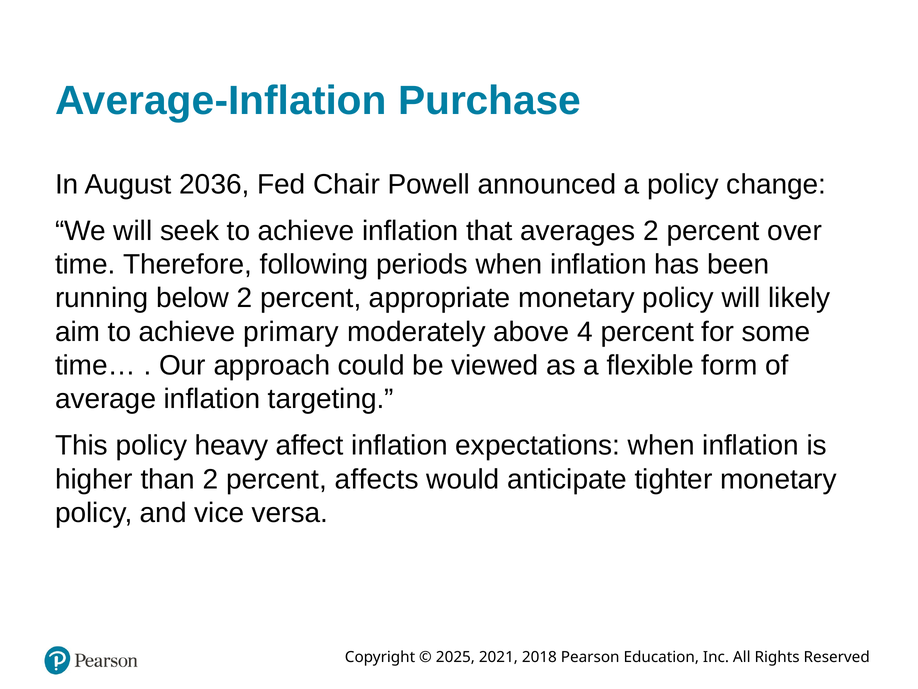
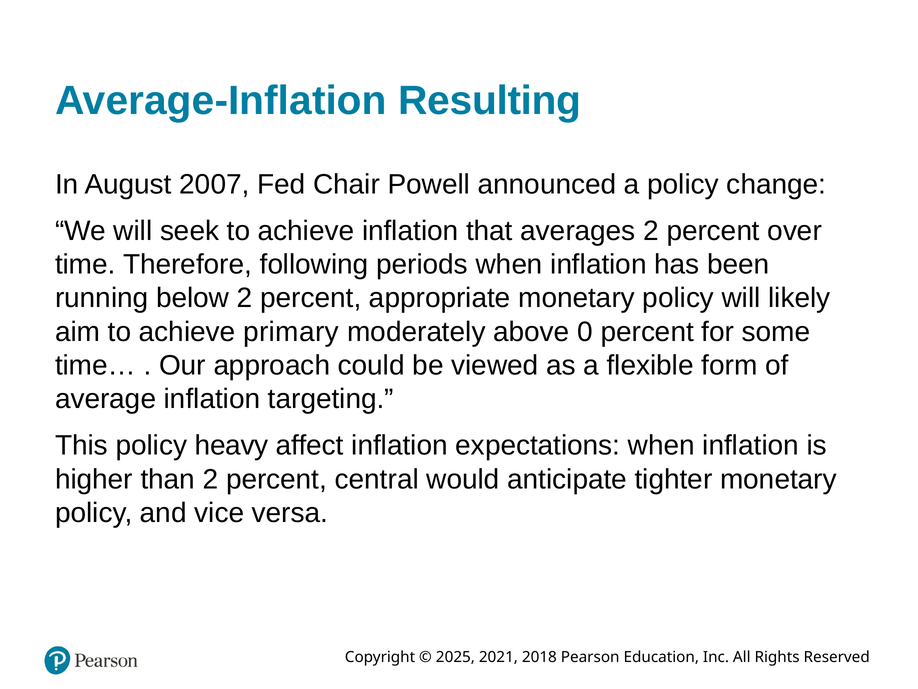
Purchase: Purchase -> Resulting
2036: 2036 -> 2007
4: 4 -> 0
affects: affects -> central
